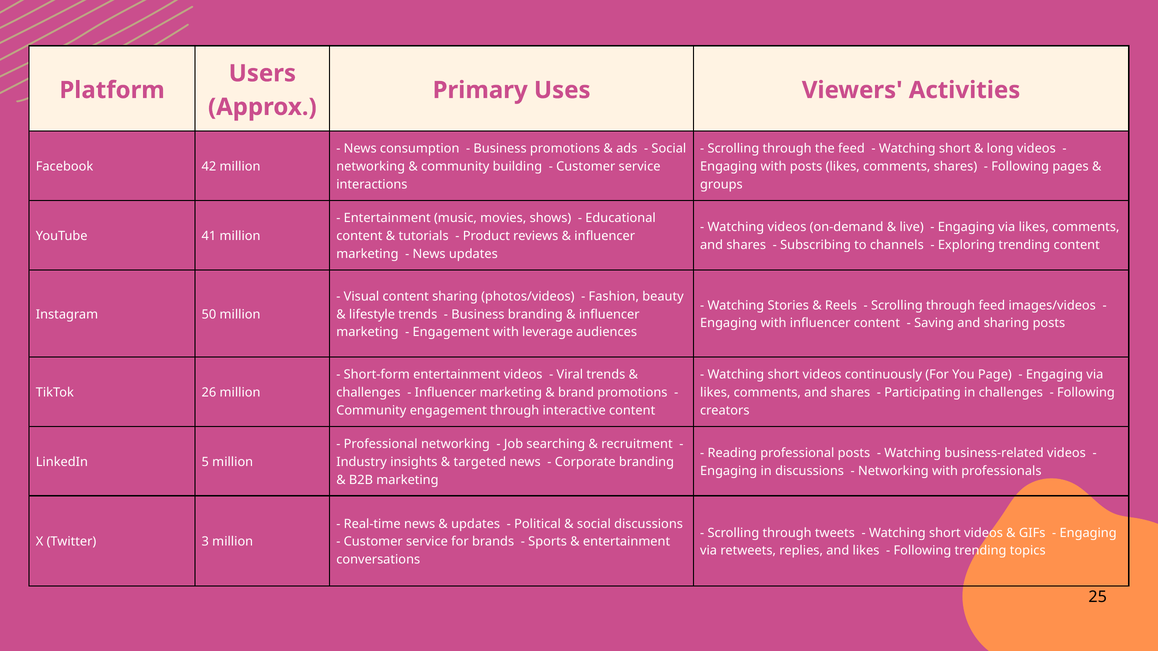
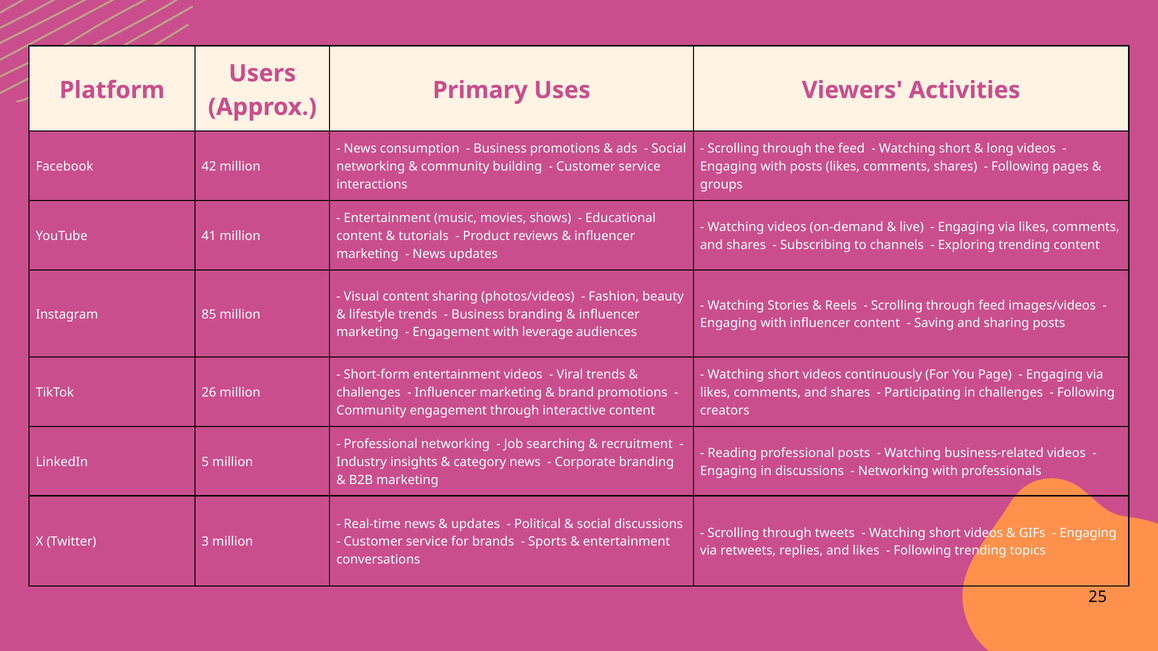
50: 50 -> 85
targeted: targeted -> category
